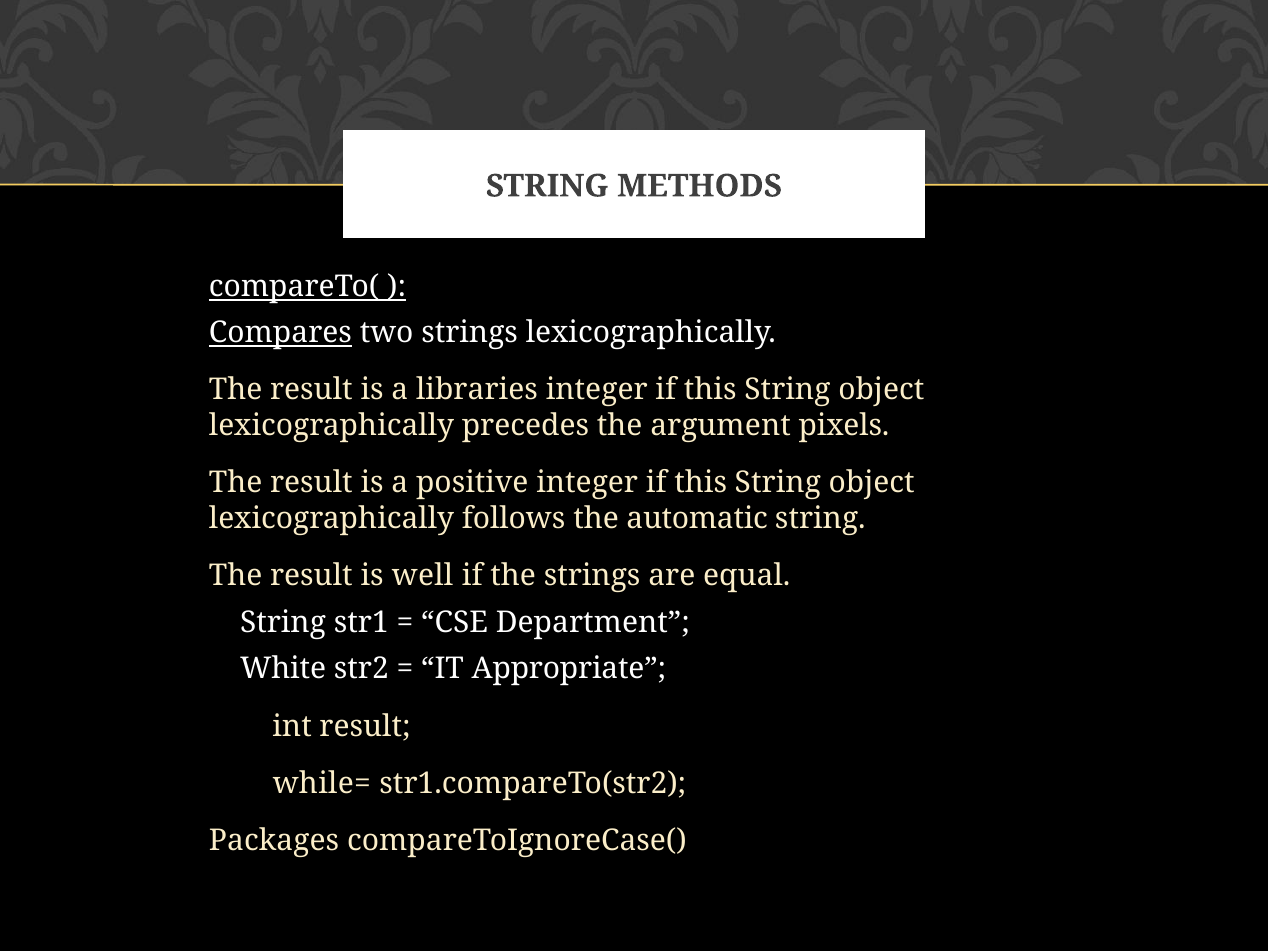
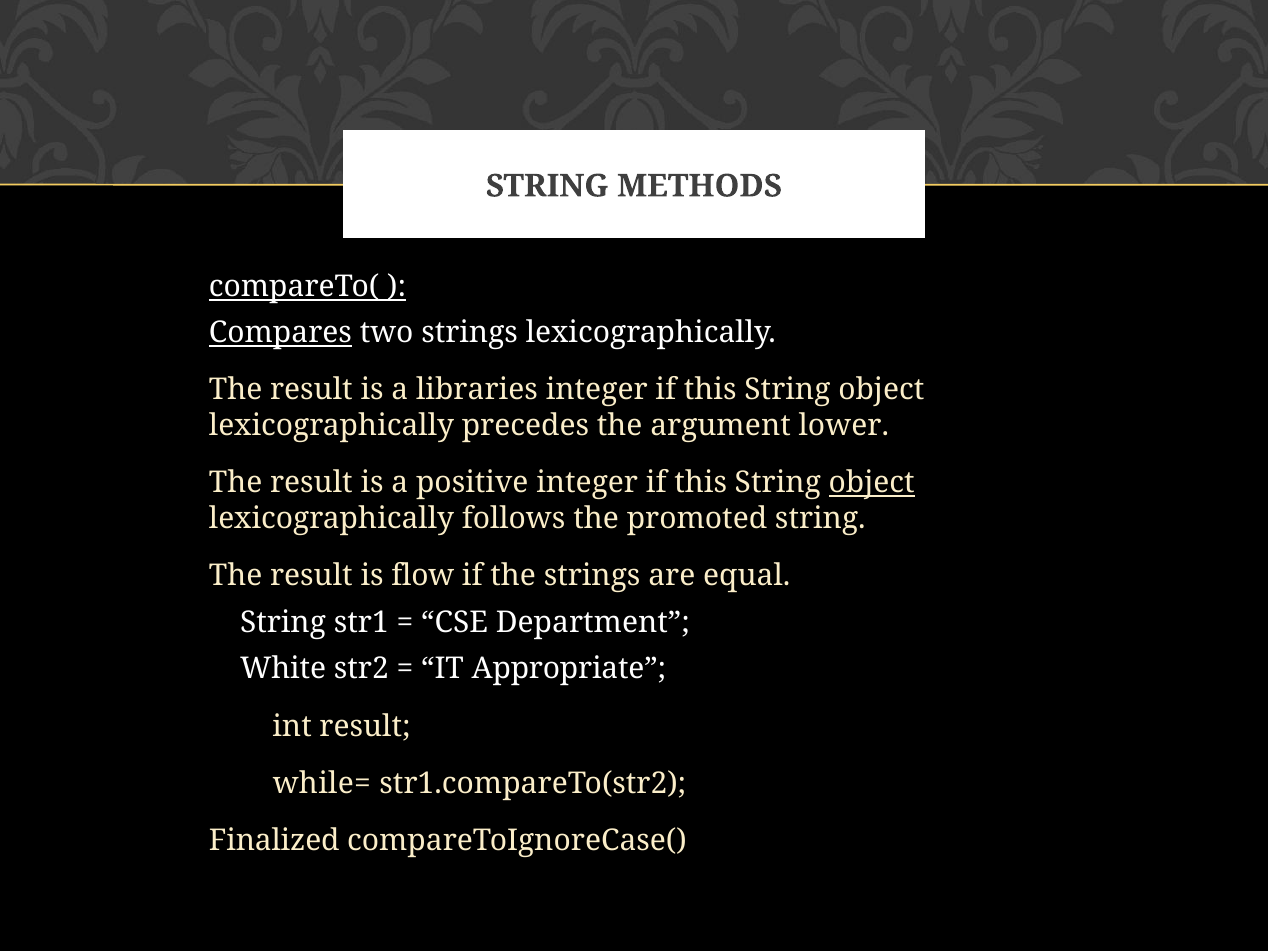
pixels: pixels -> lower
object at (872, 483) underline: none -> present
automatic: automatic -> promoted
well: well -> flow
Packages: Packages -> Finalized
